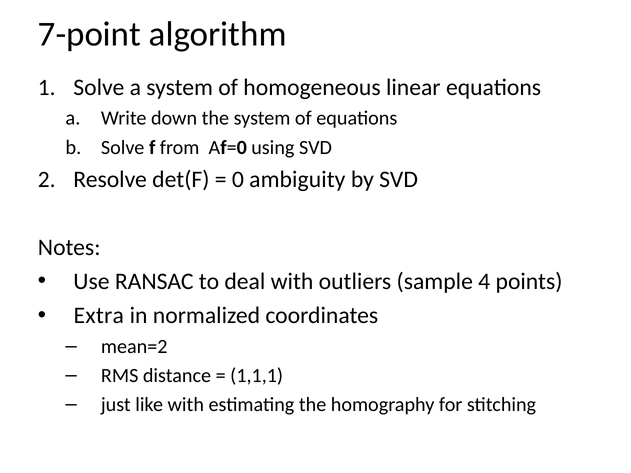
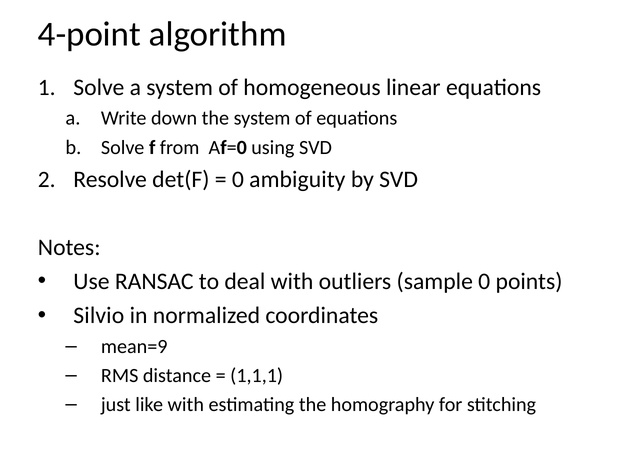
7-point: 7-point -> 4-point
sample 4: 4 -> 0
Extra: Extra -> Silvio
mean=2: mean=2 -> mean=9
